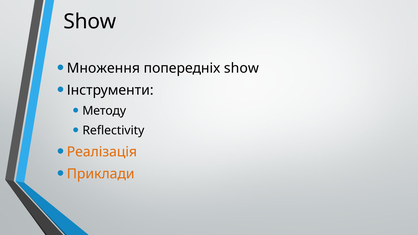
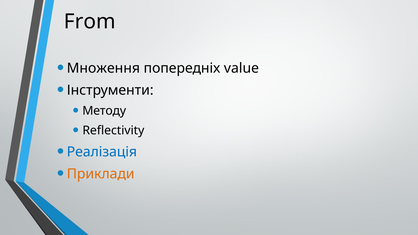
Show at (90, 22): Show -> From
попередніх show: show -> value
Реалізація colour: orange -> blue
